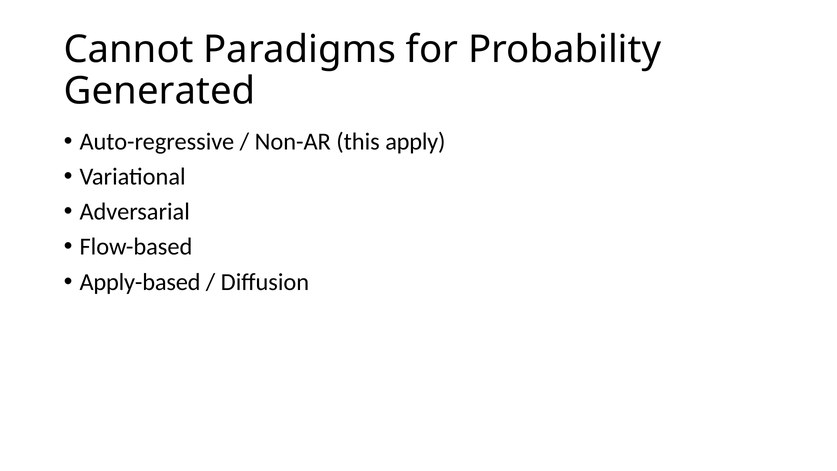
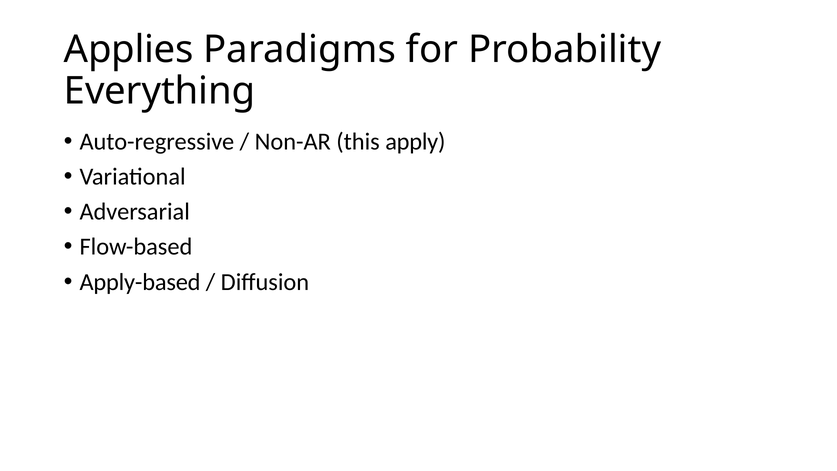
Cannot: Cannot -> Applies
Generated: Generated -> Everything
